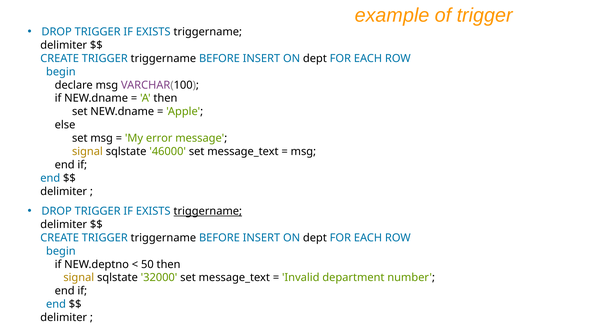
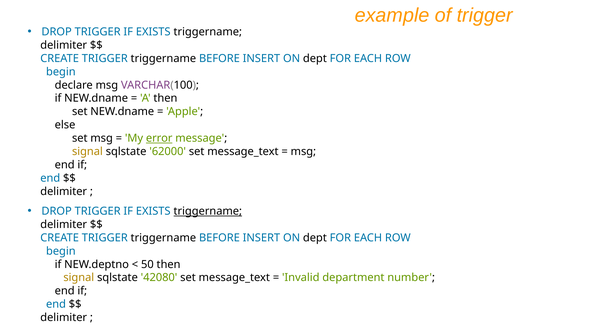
error underline: none -> present
46000: 46000 -> 62000
32000: 32000 -> 42080
